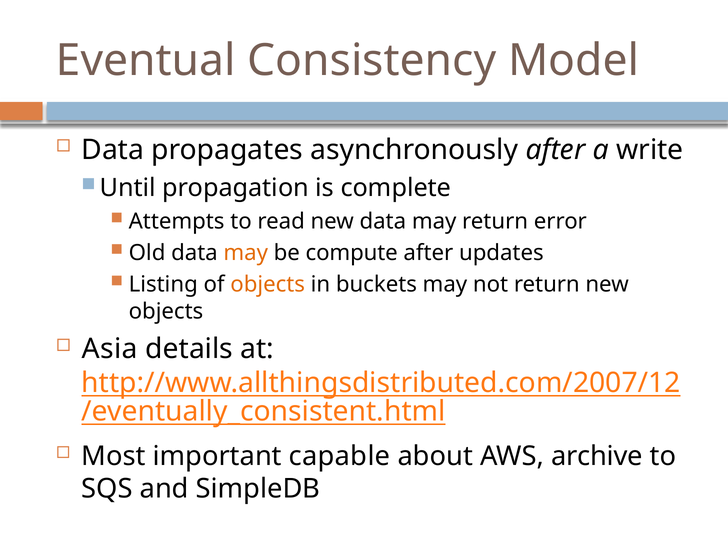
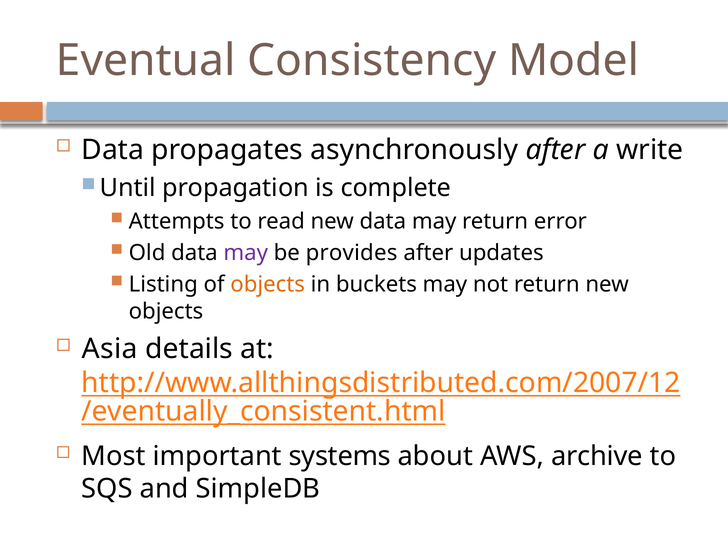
may at (246, 253) colour: orange -> purple
compute: compute -> provides
capable: capable -> systems
